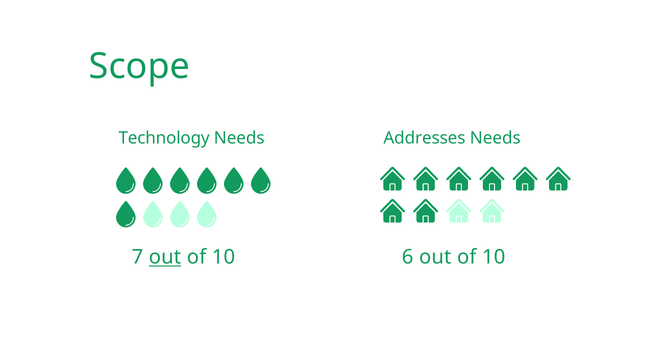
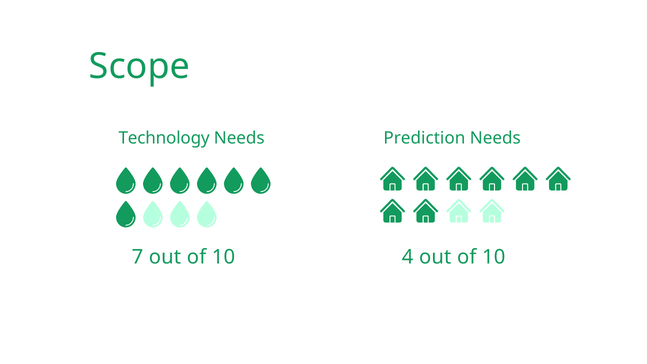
Addresses: Addresses -> Prediction
out at (165, 257) underline: present -> none
6: 6 -> 4
